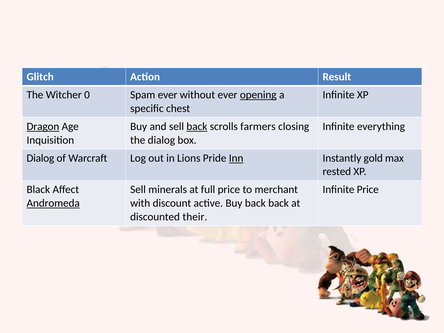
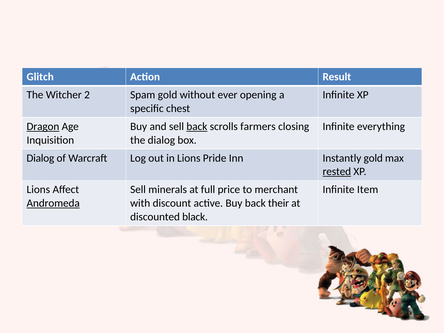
0: 0 -> 2
Spam ever: ever -> gold
opening underline: present -> none
Inn underline: present -> none
rested underline: none -> present
Black at (38, 190): Black -> Lions
Infinite Price: Price -> Item
back back: back -> their
their: their -> black
